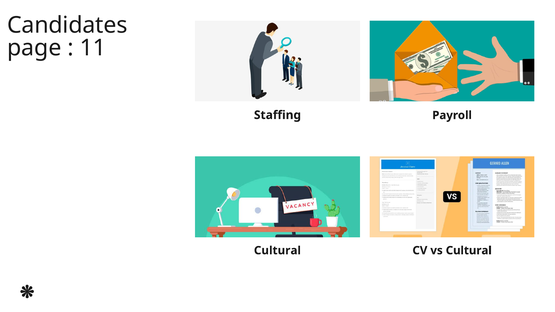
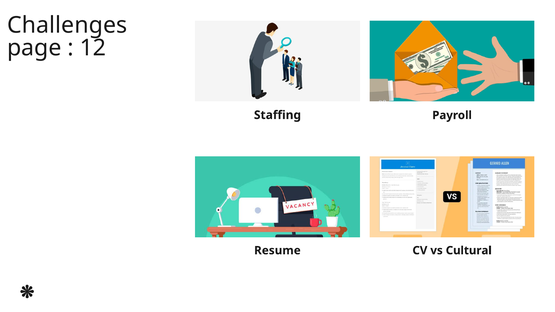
Candidates: Candidates -> Challenges
11: 11 -> 12
Cultural at (277, 251): Cultural -> Resume
